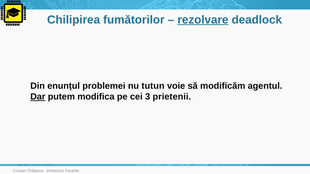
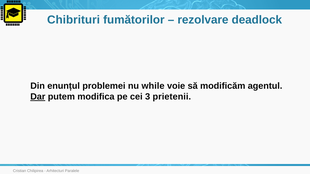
Chilipirea at (74, 20): Chilipirea -> Chibrituri
rezolvare underline: present -> none
tutun: tutun -> while
